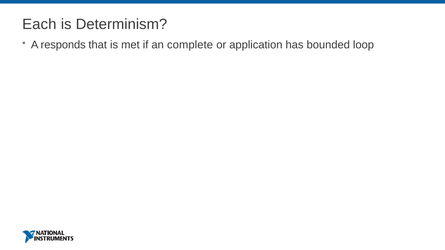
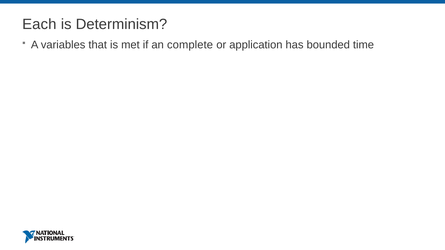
responds: responds -> variables
loop: loop -> time
